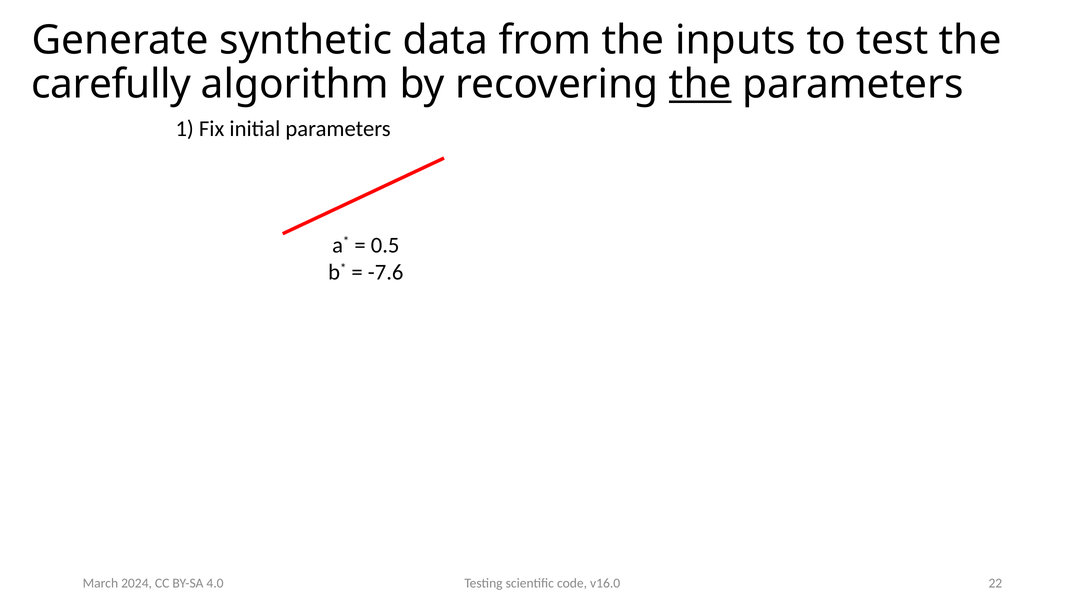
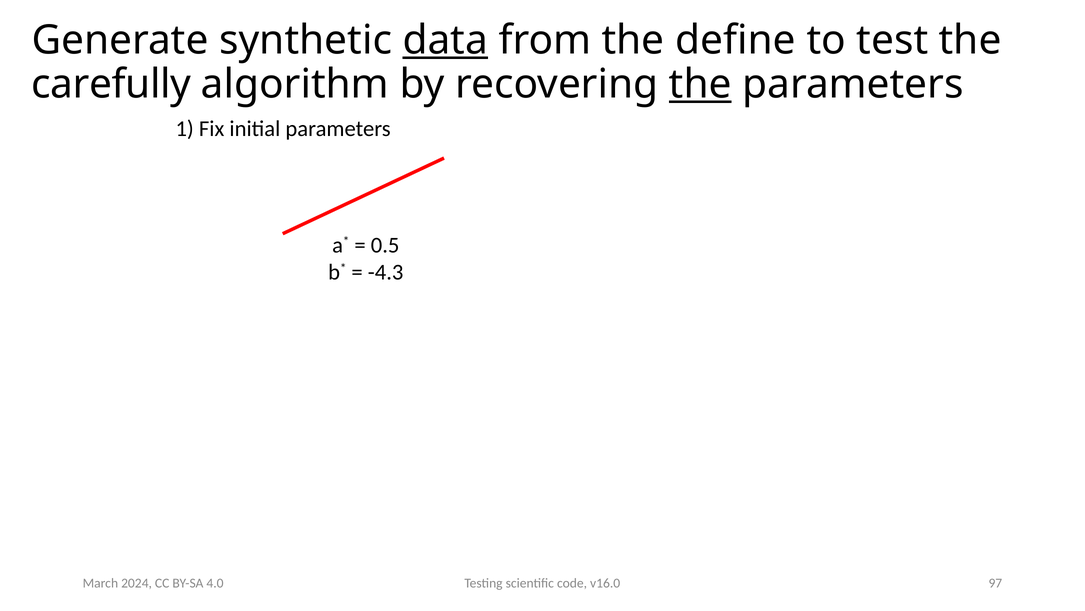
data underline: none -> present
inputs: inputs -> define
-7.6: -7.6 -> -4.3
22: 22 -> 97
